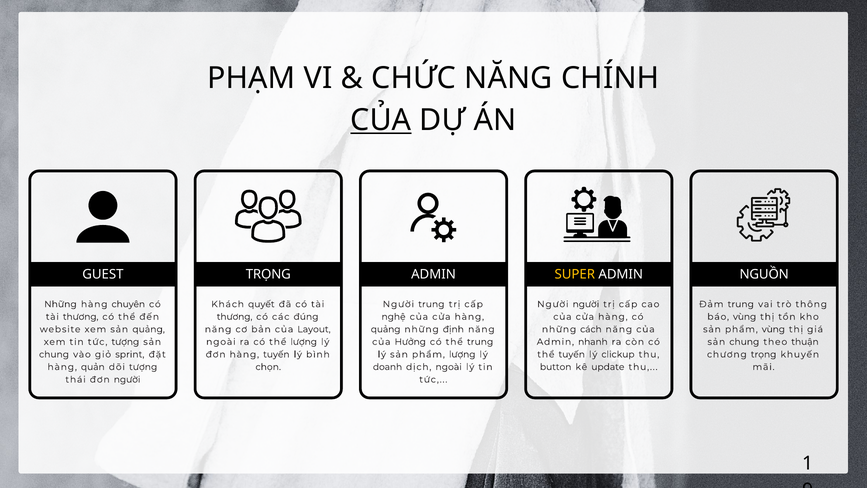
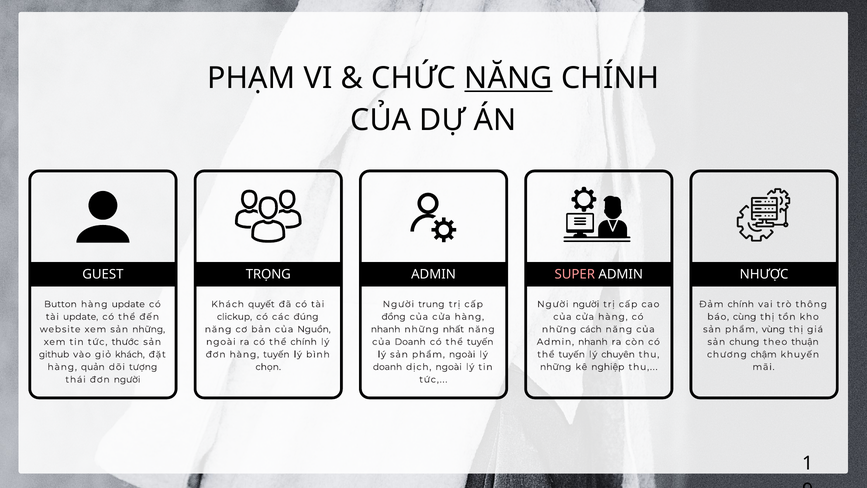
NĂNG at (509, 78) underline: none -> present
CỦA at (381, 120) underline: present -> none
SUPER colour: yellow -> pink
NGUỒN: NGUỒN -> NHƯỢC
Những at (60, 304): Những -> Button
hàng chuyên: chuyên -> update
Đảm trung: trung -> chính
thương at (81, 317): thương -> update
thương at (235, 317): thương -> clickup
nghệ: nghệ -> đồng
báo vùng: vùng -> cùng
Layout: Layout -> Nguồn
quảng at (386, 329): quảng -> nhanh
định: định -> nhất
sản quảng: quảng -> những
tức tượng: tượng -> thước
thể lượng: lượng -> chính
của Hưởng: Hưởng -> Doanh
trung at (480, 342): trung -> tuyến
chung at (54, 354): chung -> github
giỏ sprint: sprint -> khách
phẩm lượng: lượng -> ngoài
clickup: clickup -> chuyên
chương trọng: trọng -> chậm
button at (556, 367): button -> những
update: update -> nghiệp
